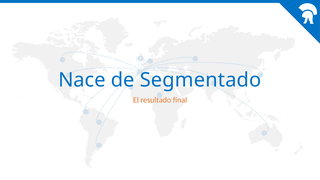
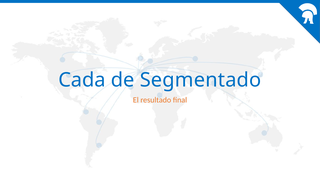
Nace: Nace -> Cada
